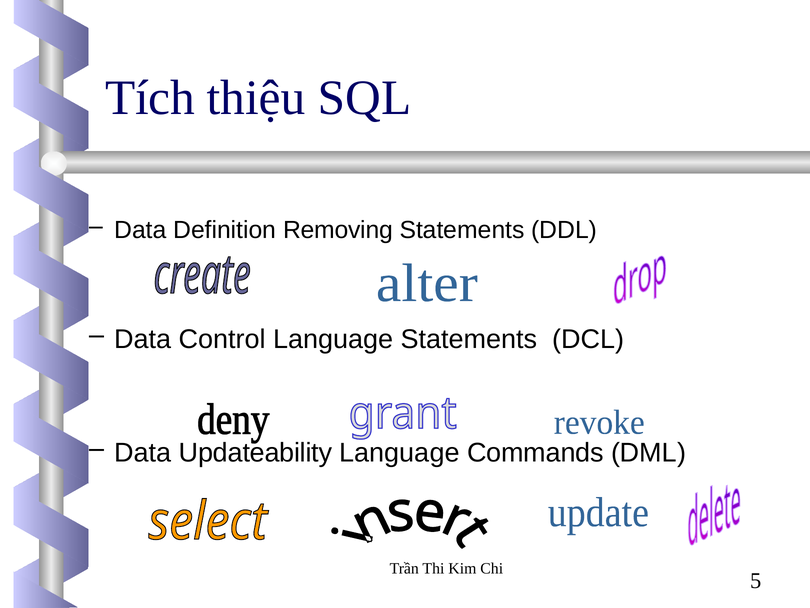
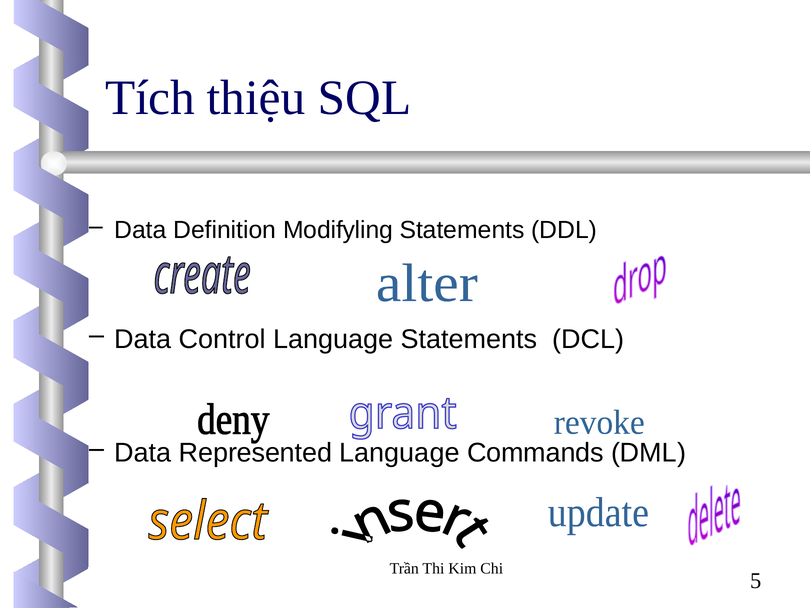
Removing: Removing -> Modifyling
Updateability: Updateability -> Represented
